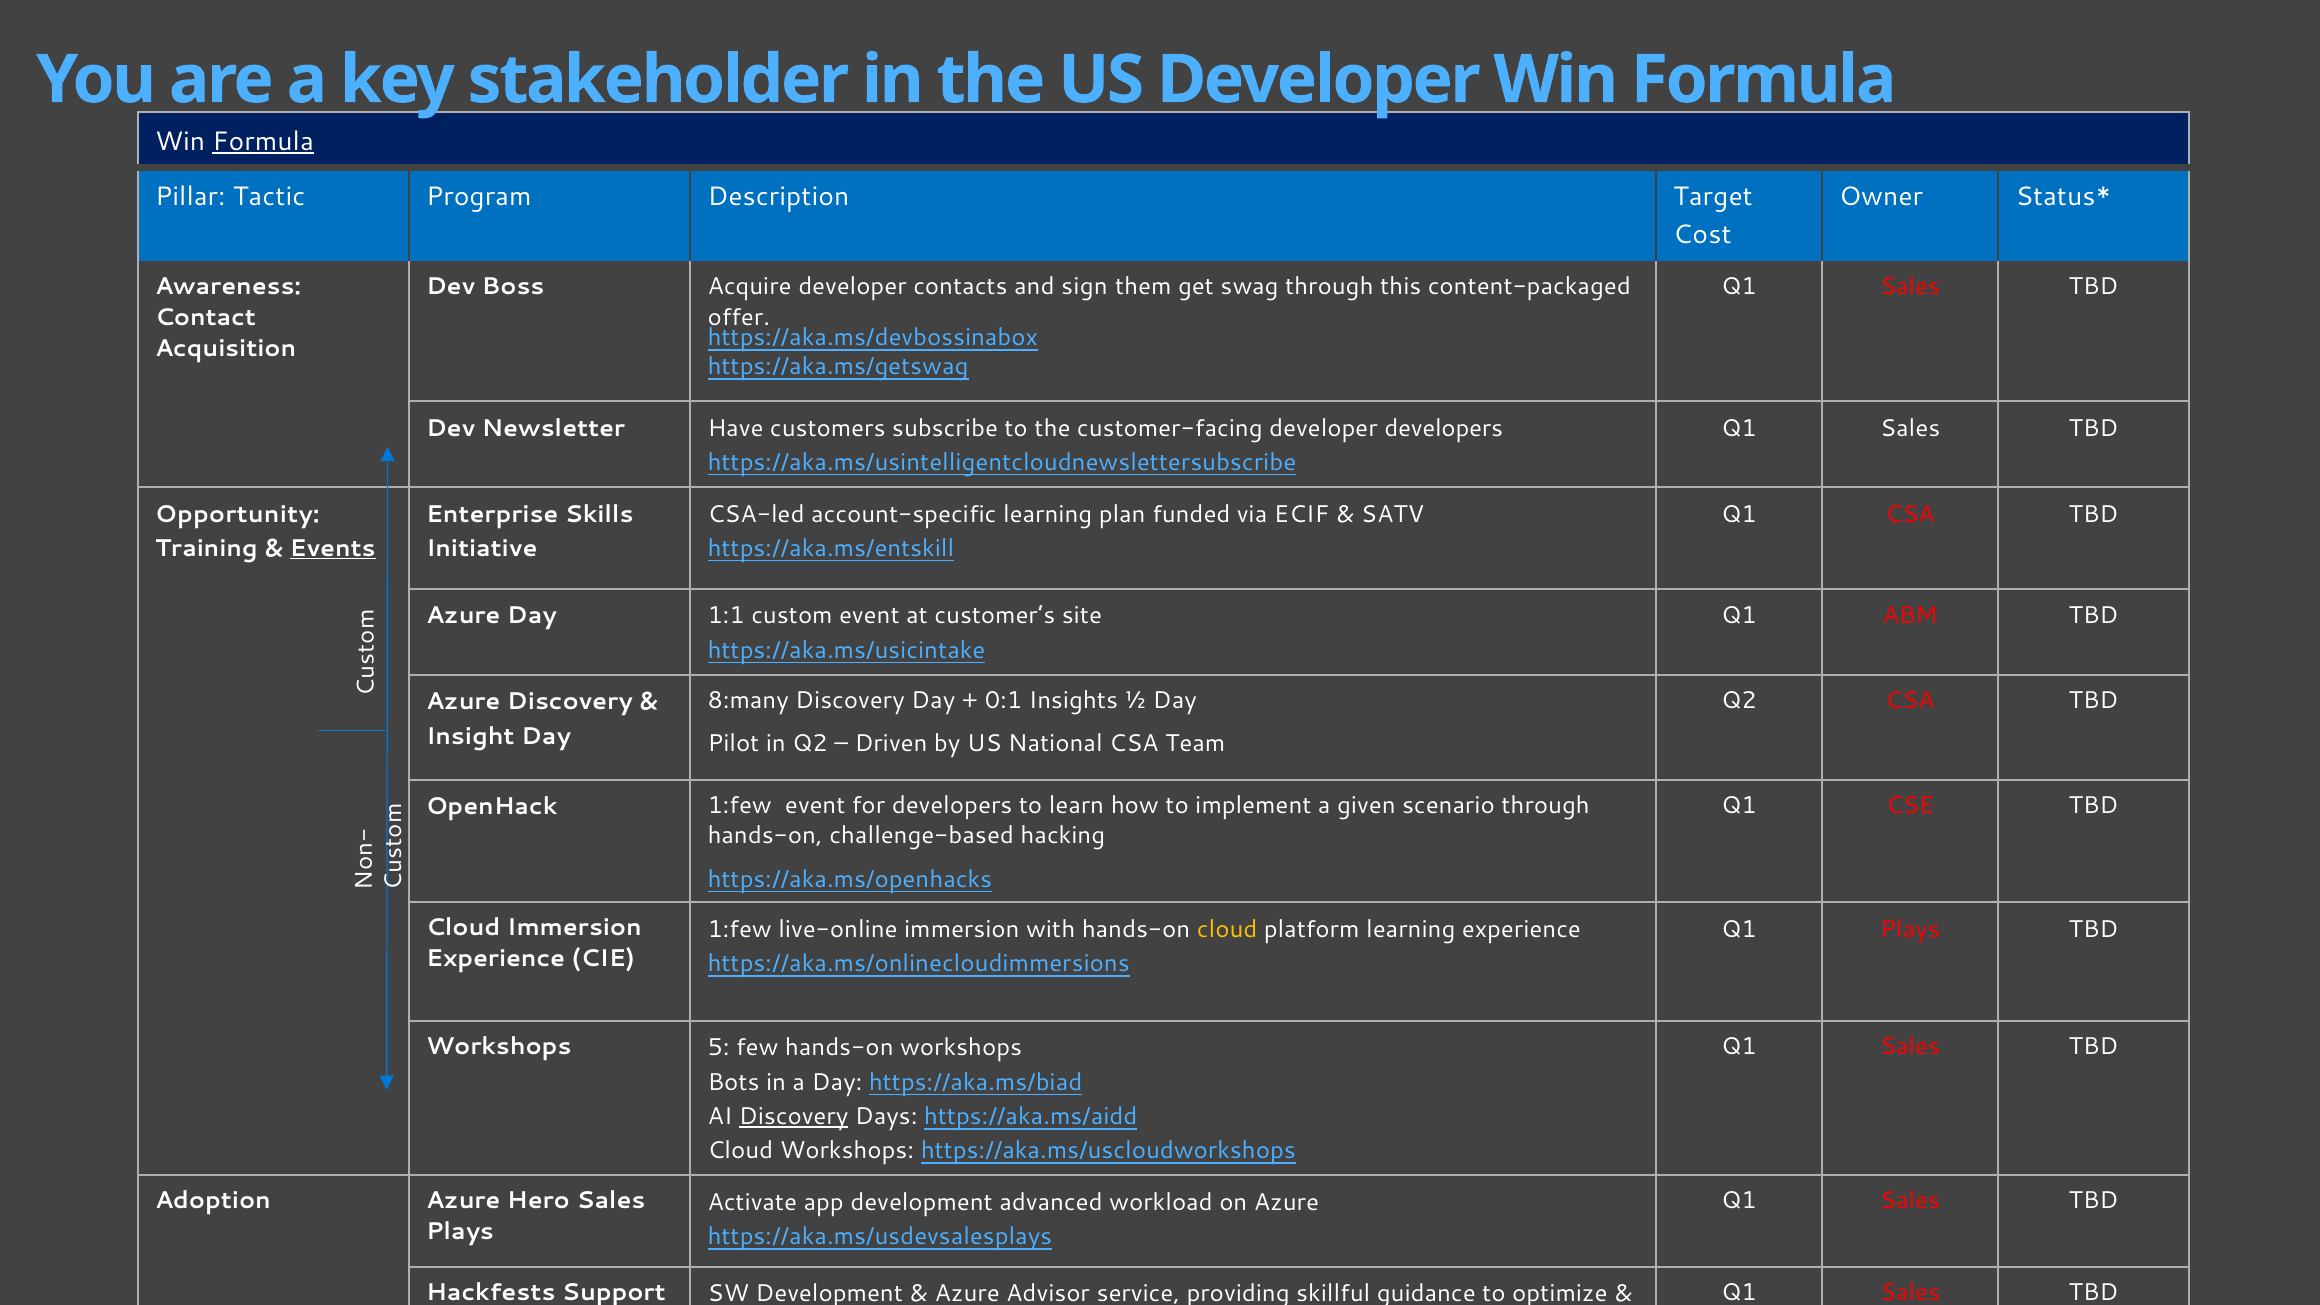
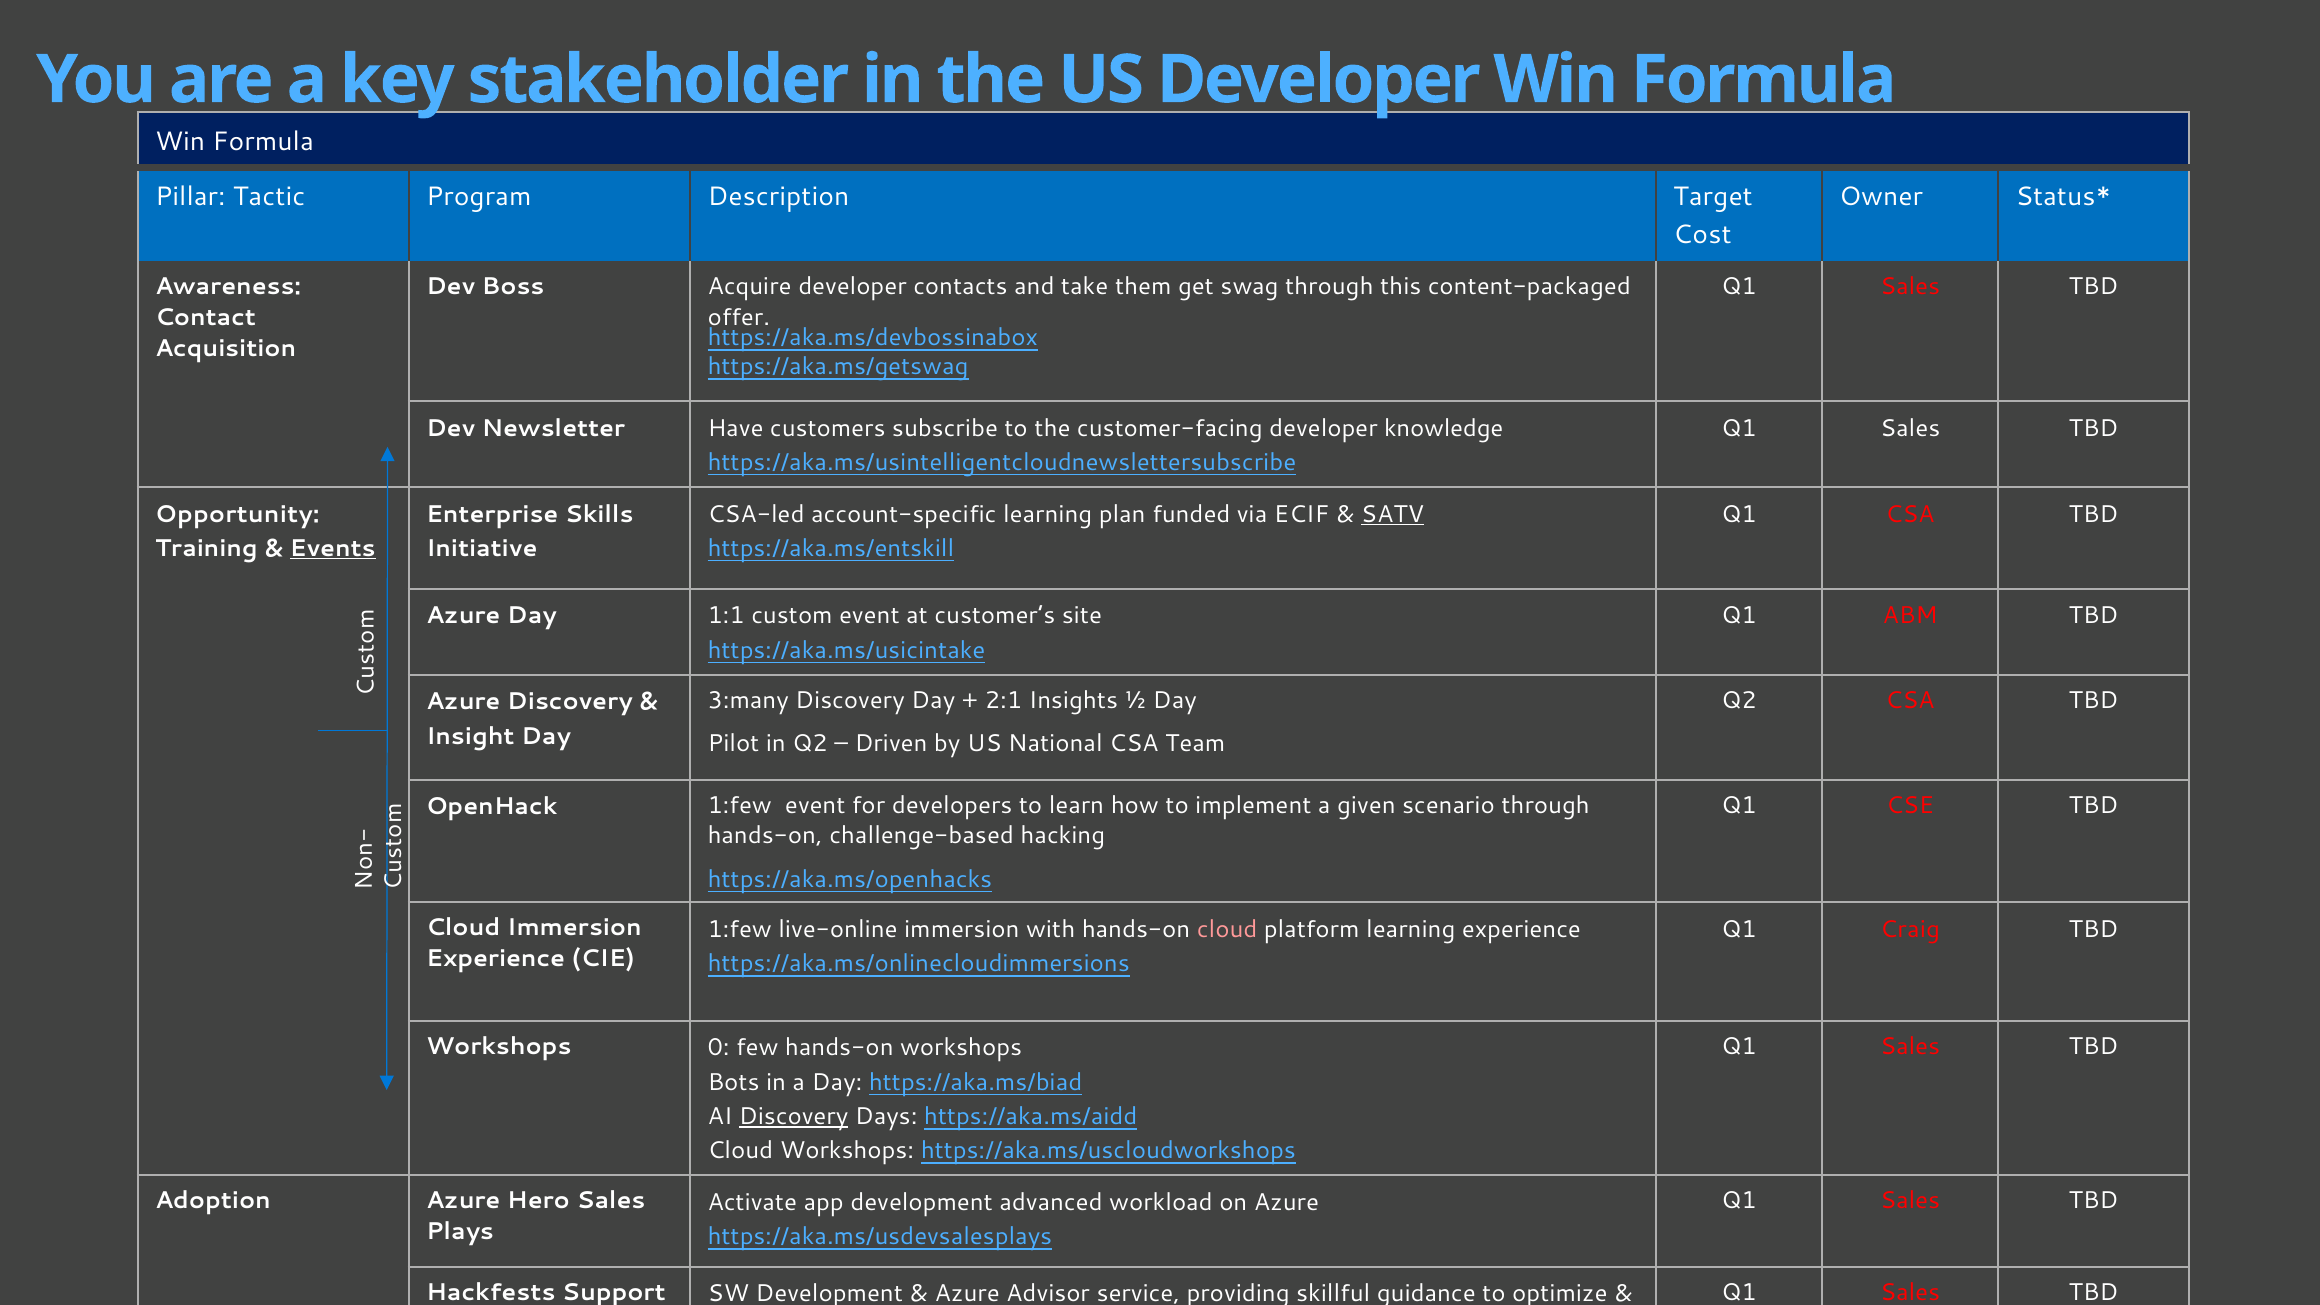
Formula at (263, 141) underline: present -> none
sign: sign -> take
developer developers: developers -> knowledge
SATV underline: none -> present
8:many: 8:many -> 3:many
0:1: 0:1 -> 2:1
cloud at (1227, 929) colour: yellow -> pink
Q1 Plays: Plays -> Craig
5: 5 -> 0
